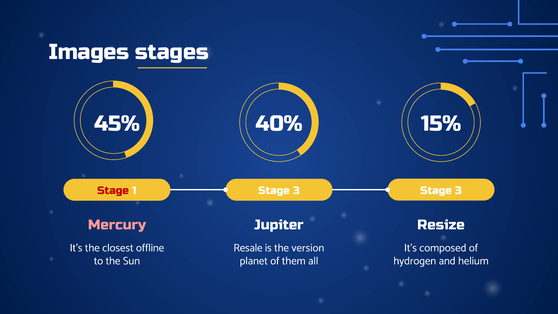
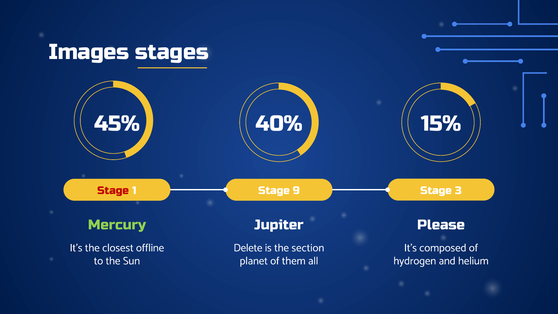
1 Stage 3: 3 -> 9
Mercury colour: pink -> light green
Resize: Resize -> Please
Resale: Resale -> Delete
version: version -> section
